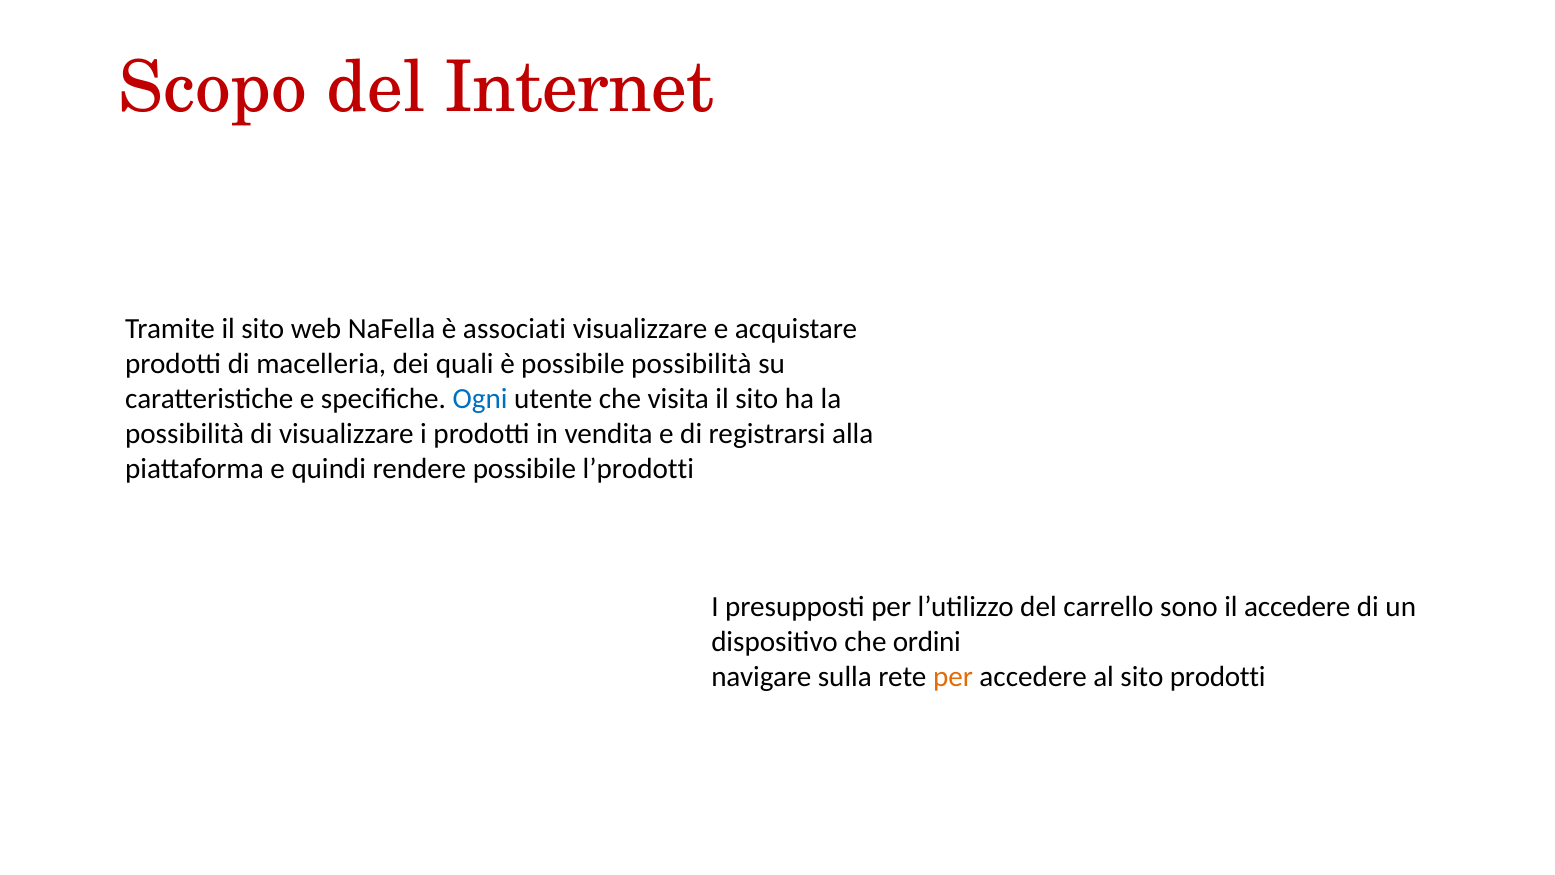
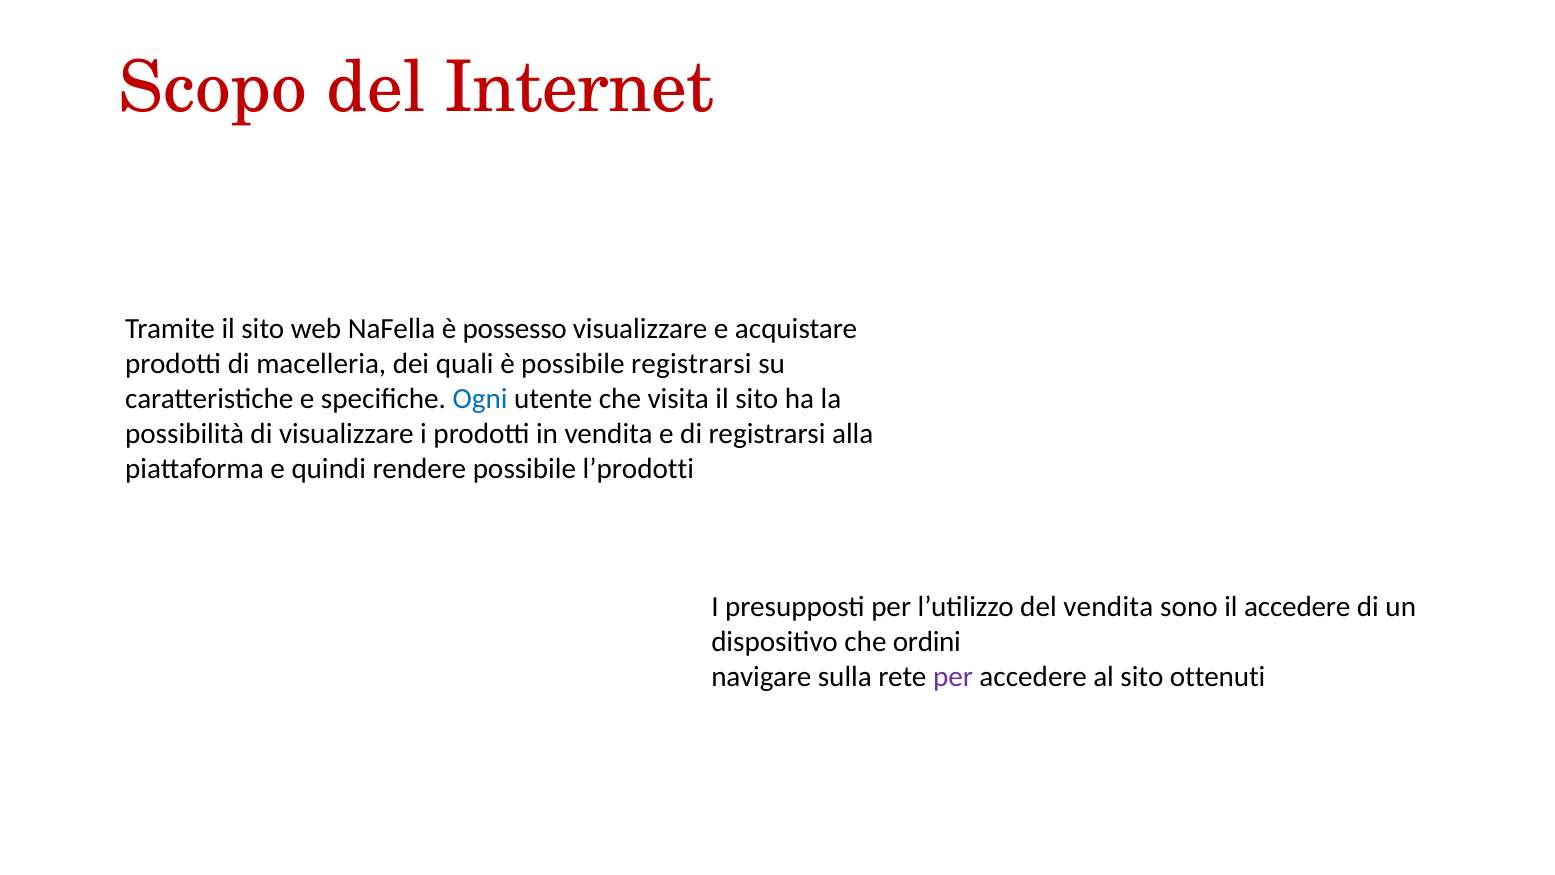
associati: associati -> possesso
possibile possibilità: possibilità -> registrarsi
del carrello: carrello -> vendita
per at (953, 677) colour: orange -> purple
sito prodotti: prodotti -> ottenuti
